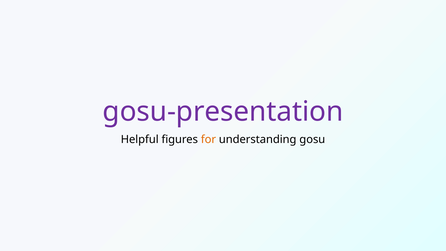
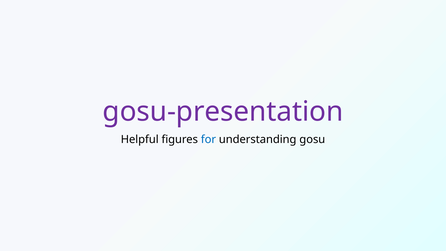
for colour: orange -> blue
